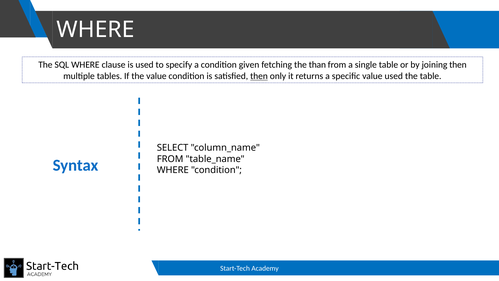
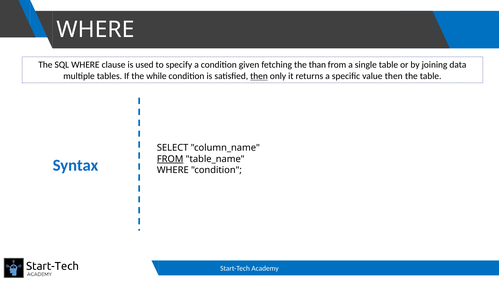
joining then: then -> data
the value: value -> while
value used: used -> then
FROM at (170, 159) underline: none -> present
